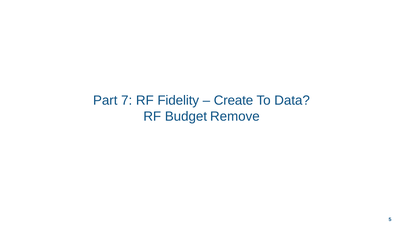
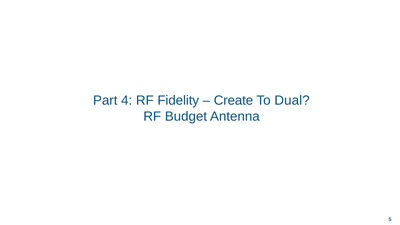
7: 7 -> 4
Data: Data -> Dual
Remove: Remove -> Antenna
